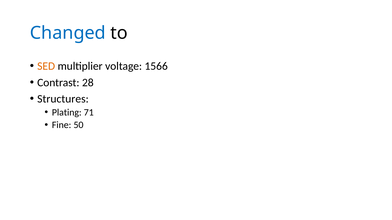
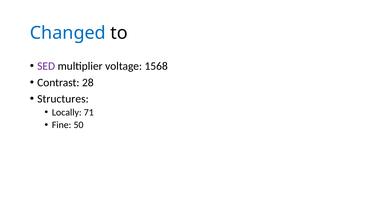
SED colour: orange -> purple
1566: 1566 -> 1568
Plating: Plating -> Locally
